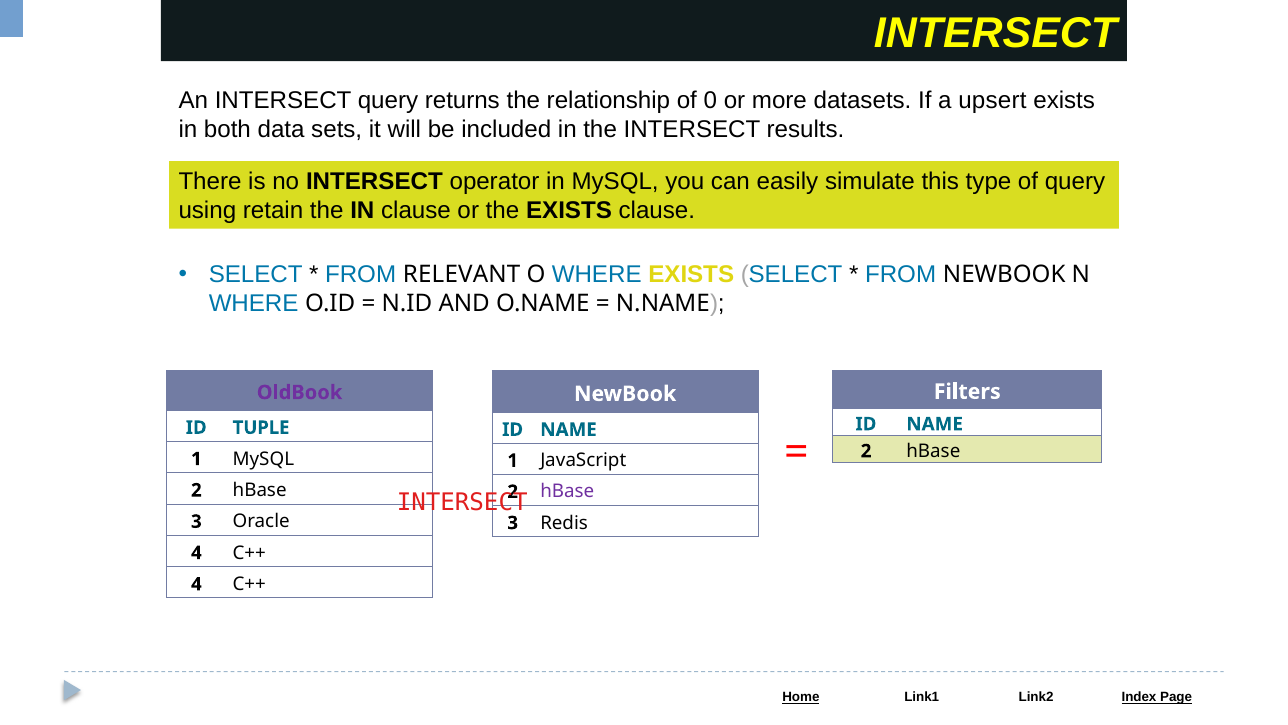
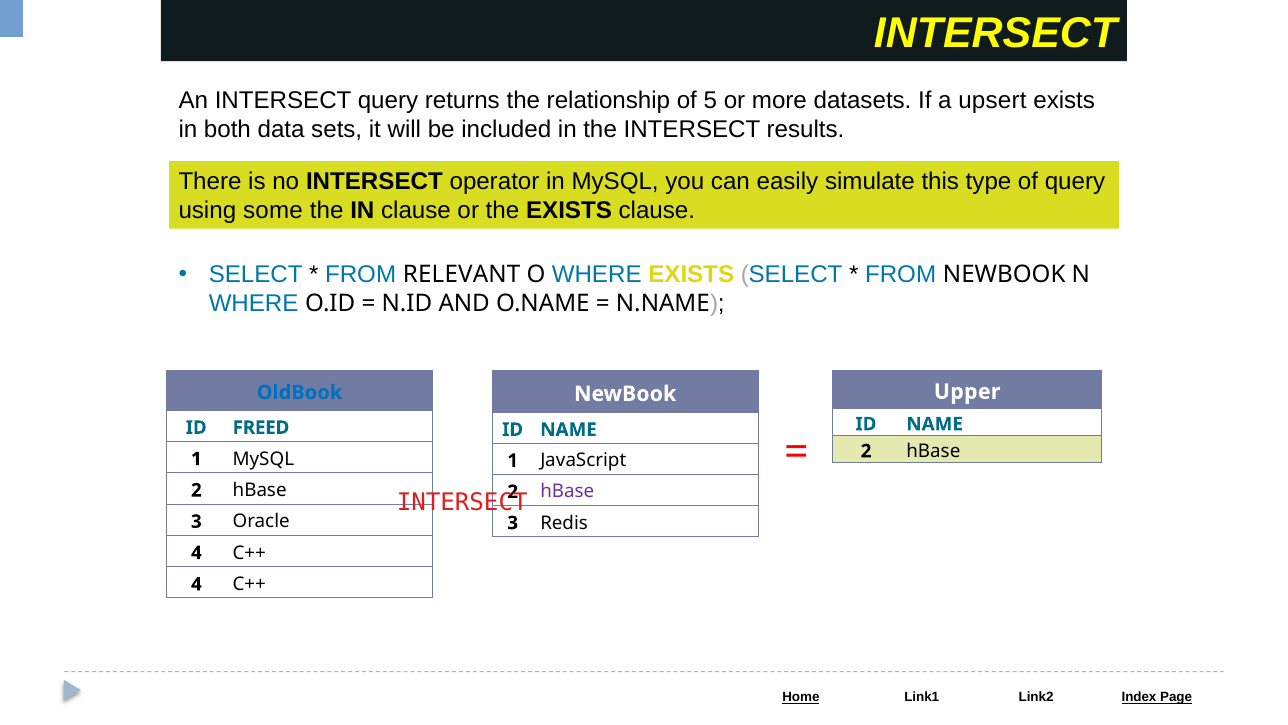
0: 0 -> 5
retain: retain -> some
Filters: Filters -> Upper
OldBook colour: purple -> blue
TUPLE: TUPLE -> FREED
